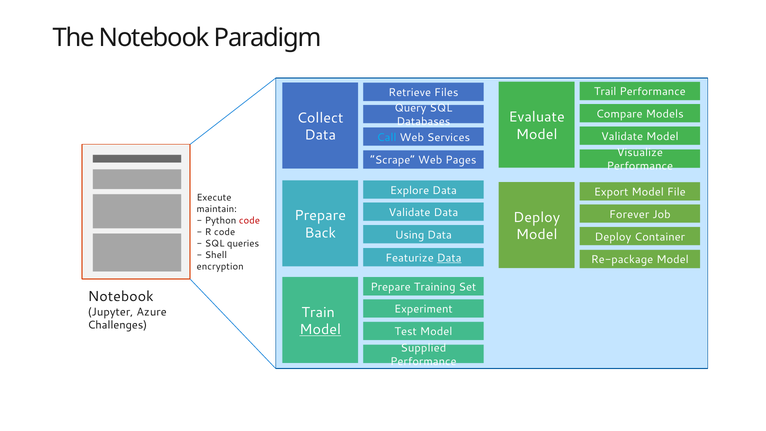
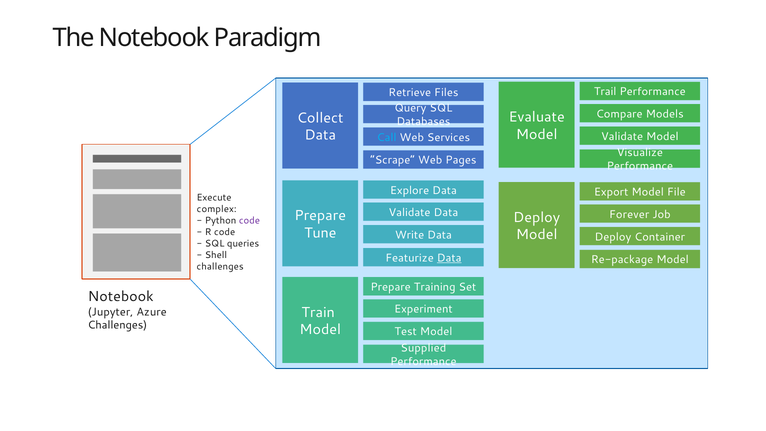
maintain: maintain -> complex
code at (249, 221) colour: red -> purple
Back: Back -> Tune
Using: Using -> Write
encryption at (220, 267): encryption -> challenges
Model at (320, 329) underline: present -> none
